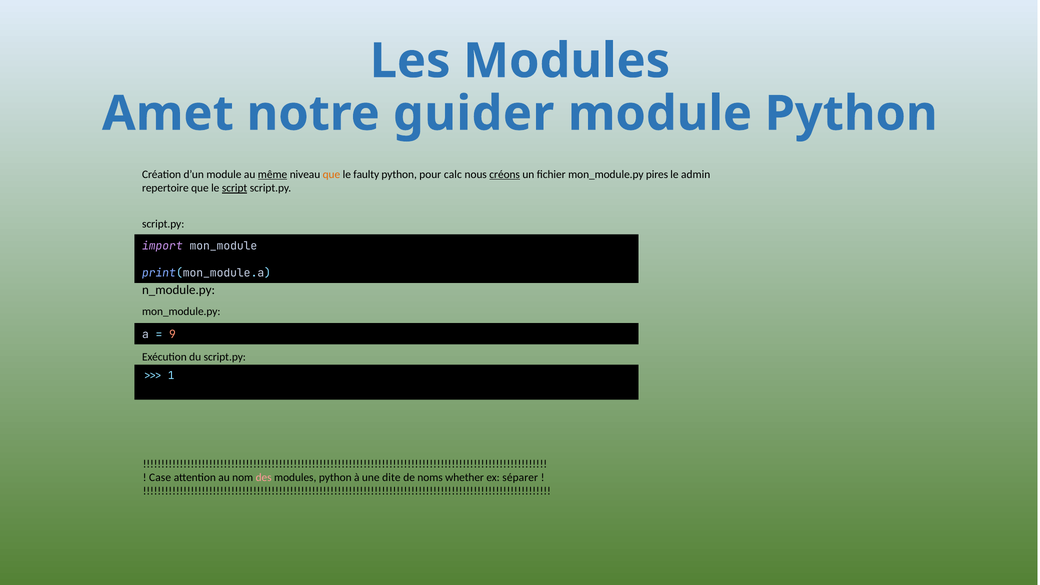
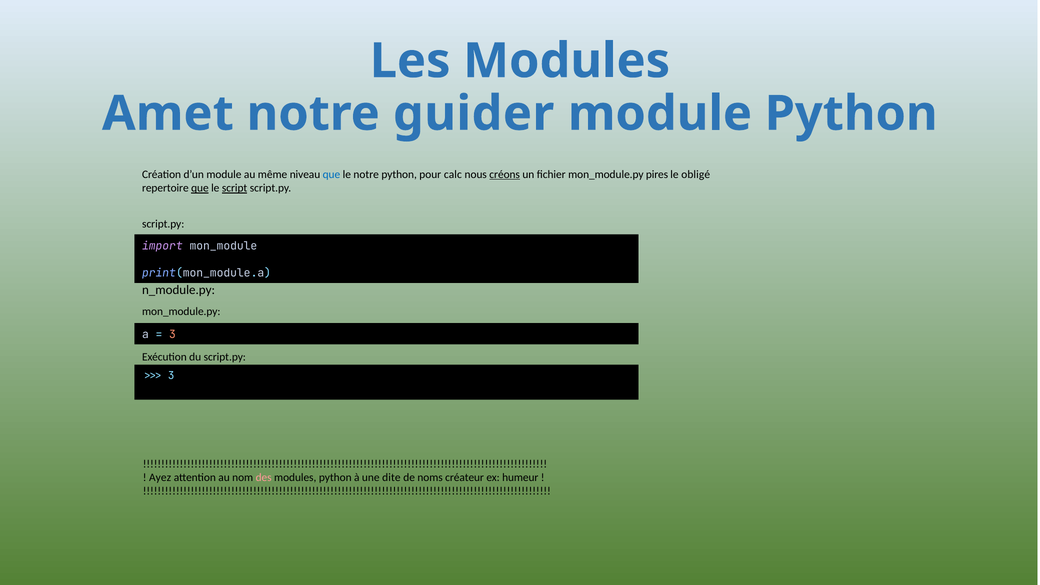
même underline: present -> none
que at (331, 174) colour: orange -> blue
le faulty: faulty -> notre
admin: admin -> obligé
que at (200, 188) underline: none -> present
9 at (173, 335): 9 -> 3
1 at (171, 376): 1 -> 3
Case: Case -> Ayez
whether: whether -> créateur
séparer: séparer -> humeur
